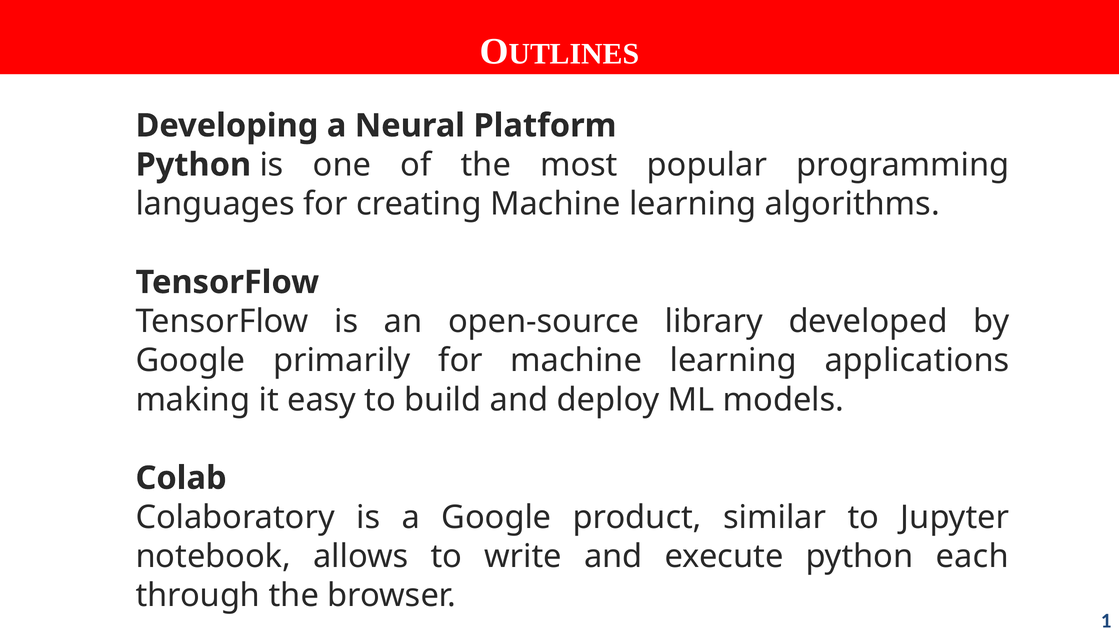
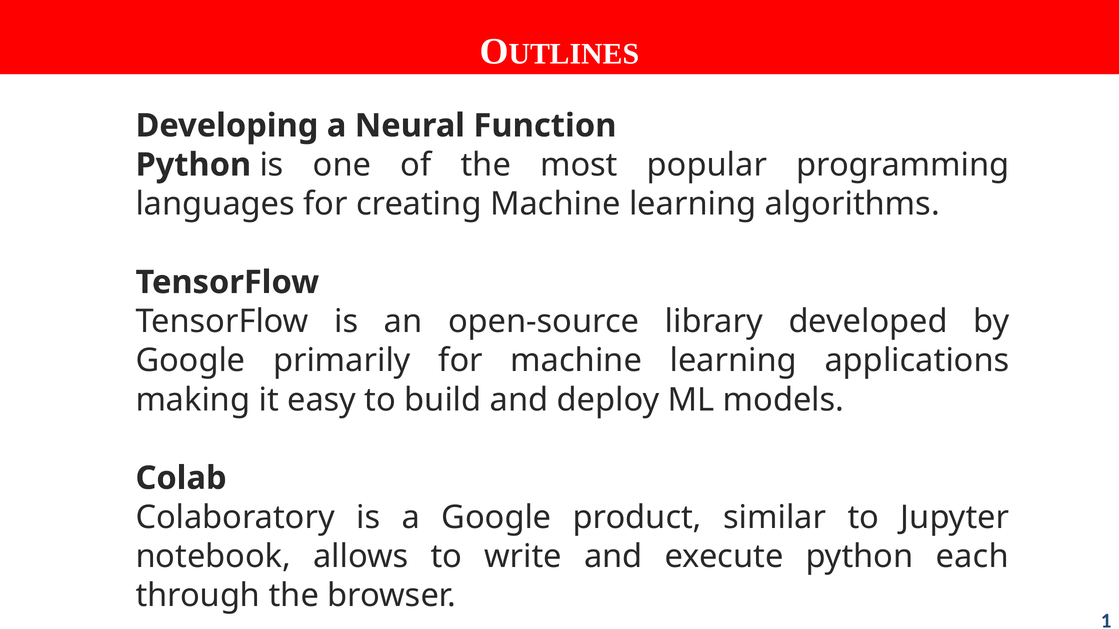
Platform: Platform -> Function
